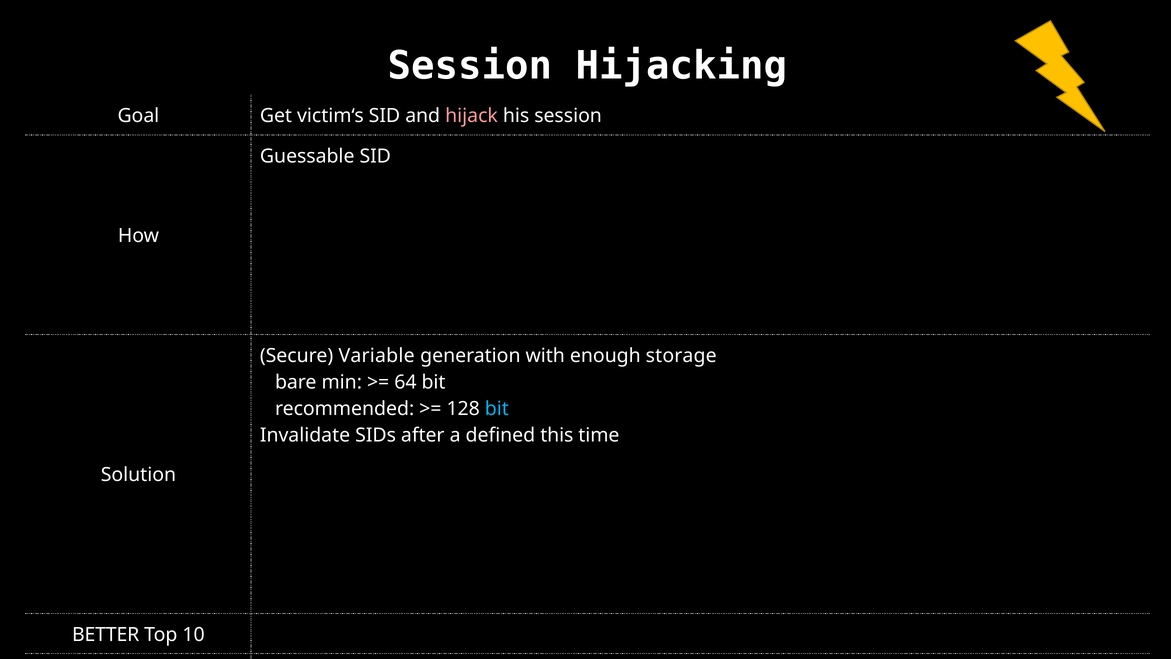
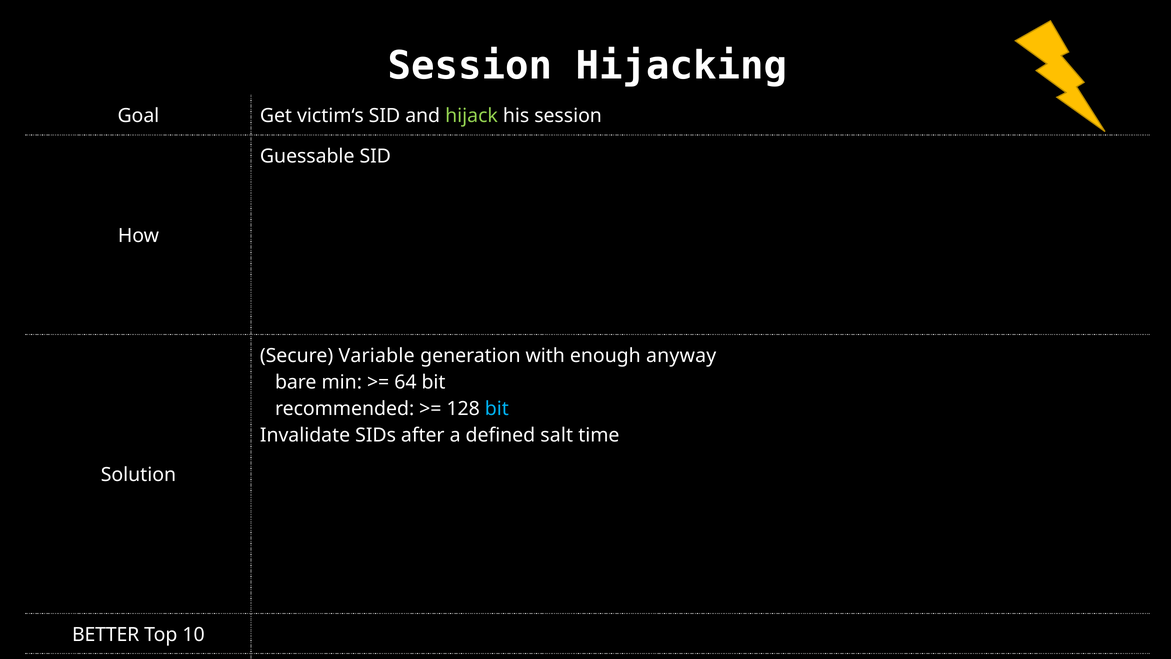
hijack colour: pink -> light green
storage: storage -> anyway
this: this -> salt
